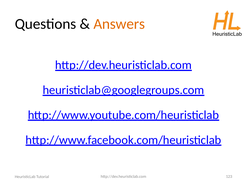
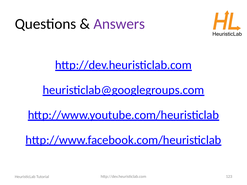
Answers colour: orange -> purple
